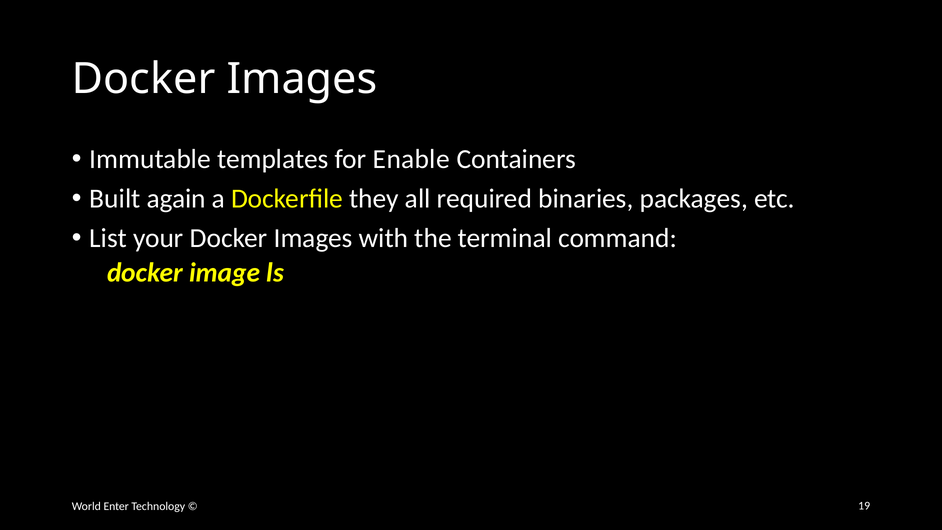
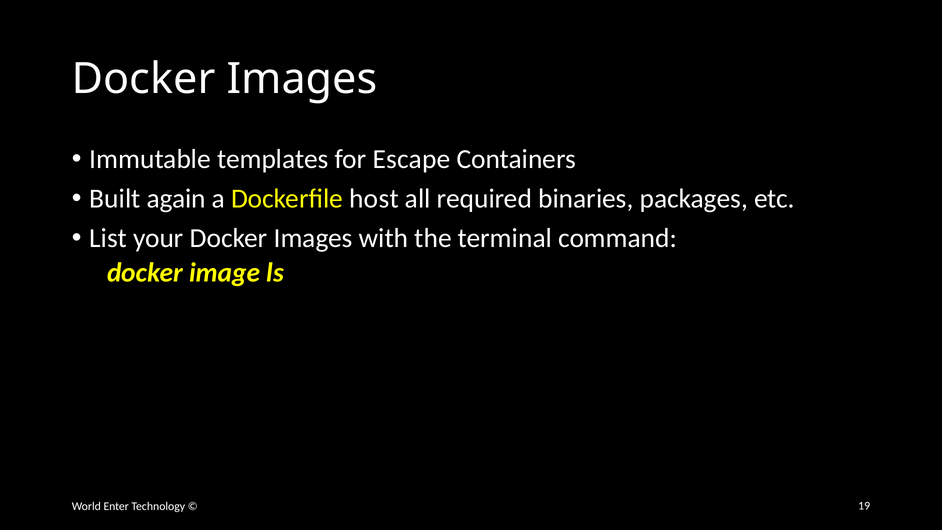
Enable: Enable -> Escape
they: they -> host
